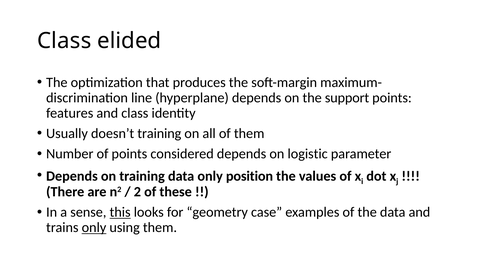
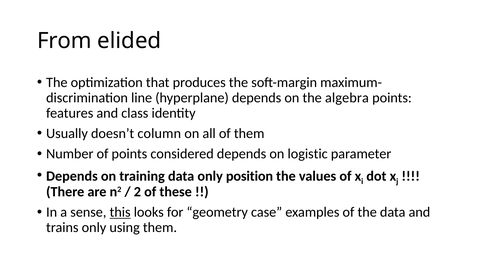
Class at (64, 41): Class -> From
support: support -> algebra
doesn’t training: training -> column
only at (94, 227) underline: present -> none
